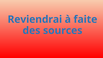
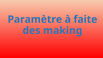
Reviendrai: Reviendrai -> Paramètre
sources: sources -> making
